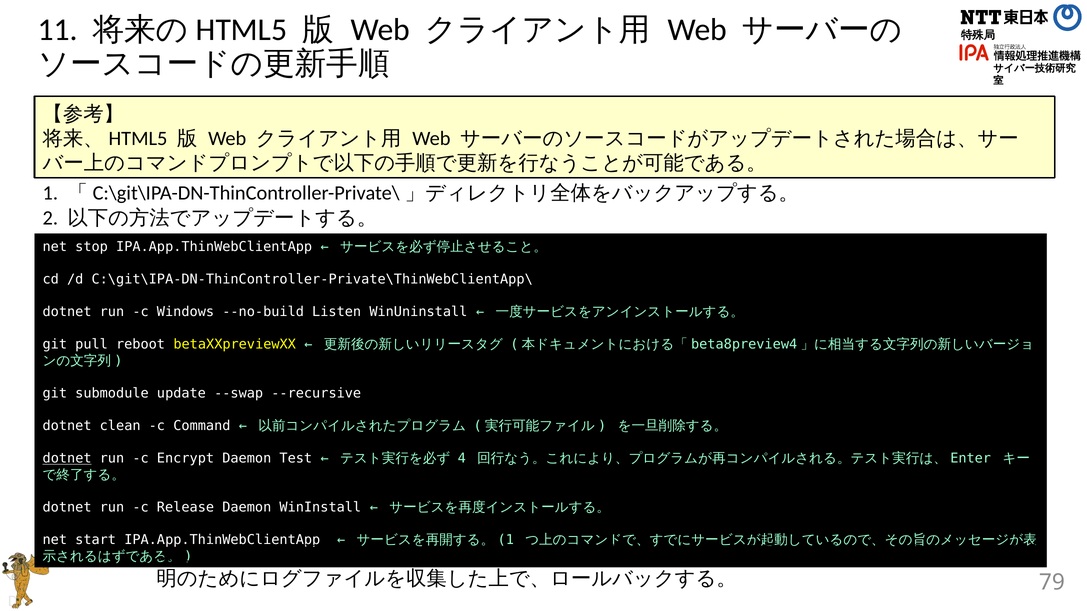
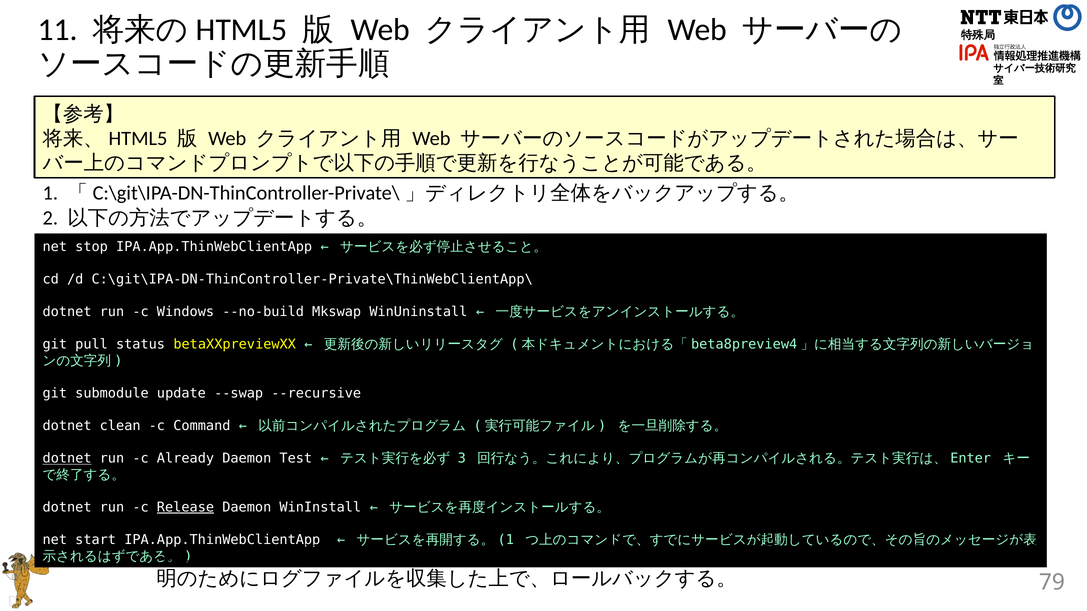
Listen: Listen -> Mkswap
reboot: reboot -> status
Encrypt: Encrypt -> Already
4 at (462, 459): 4 -> 3
Release underline: none -> present
